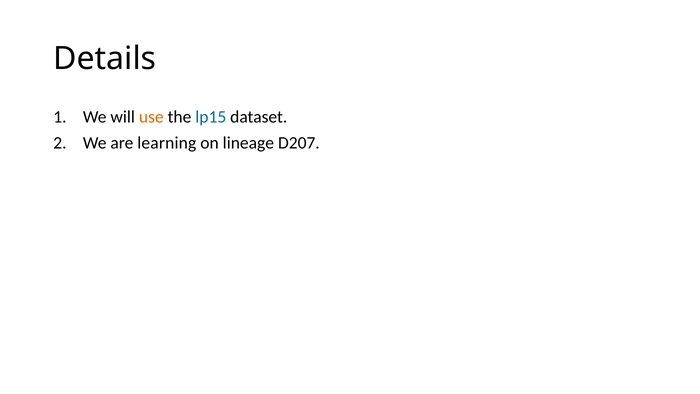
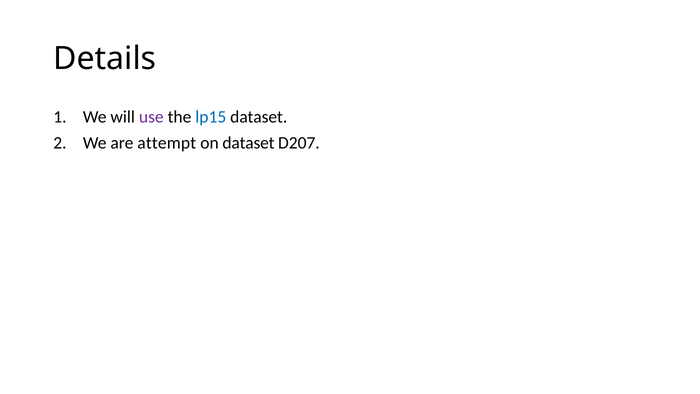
use colour: orange -> purple
learning: learning -> attempt
on lineage: lineage -> dataset
